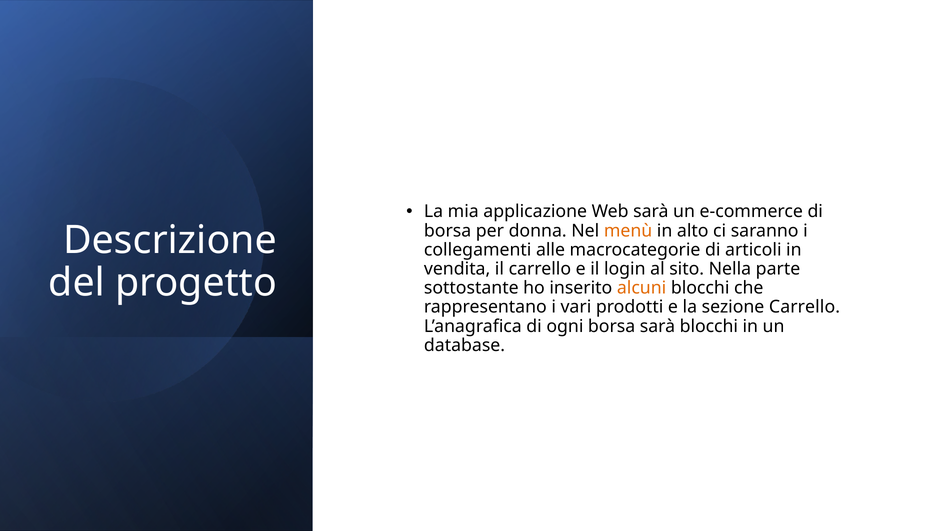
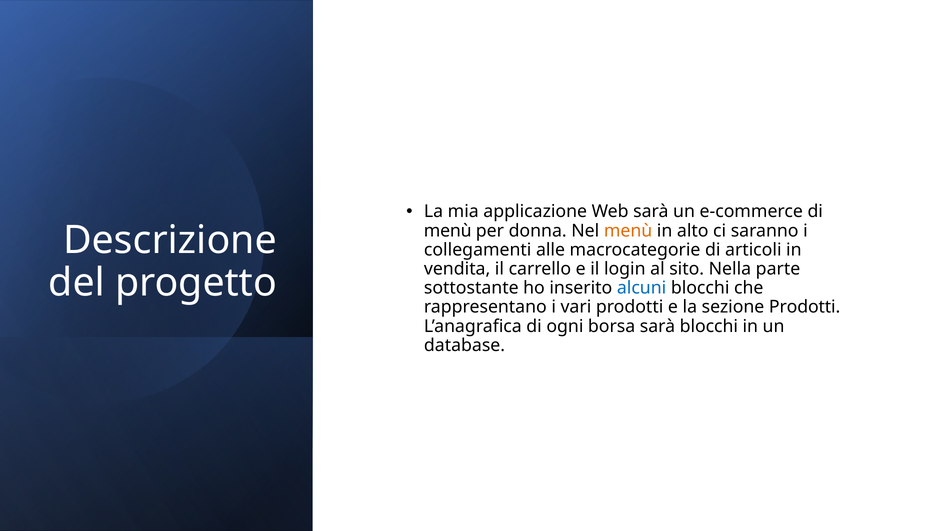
borsa at (448, 231): borsa -> menù
alcuni colour: orange -> blue
sezione Carrello: Carrello -> Prodotti
